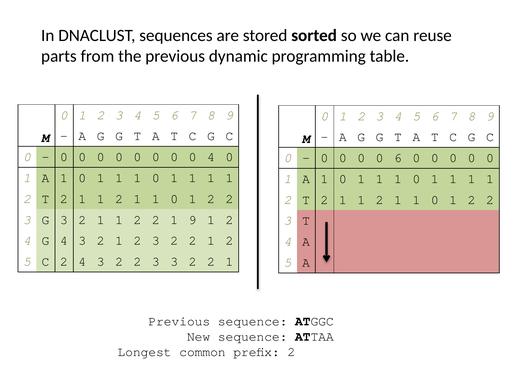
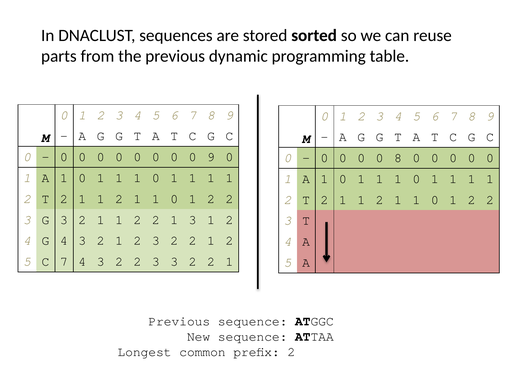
0 4: 4 -> 9
0 6: 6 -> 8
1 9: 9 -> 3
C 2: 2 -> 7
